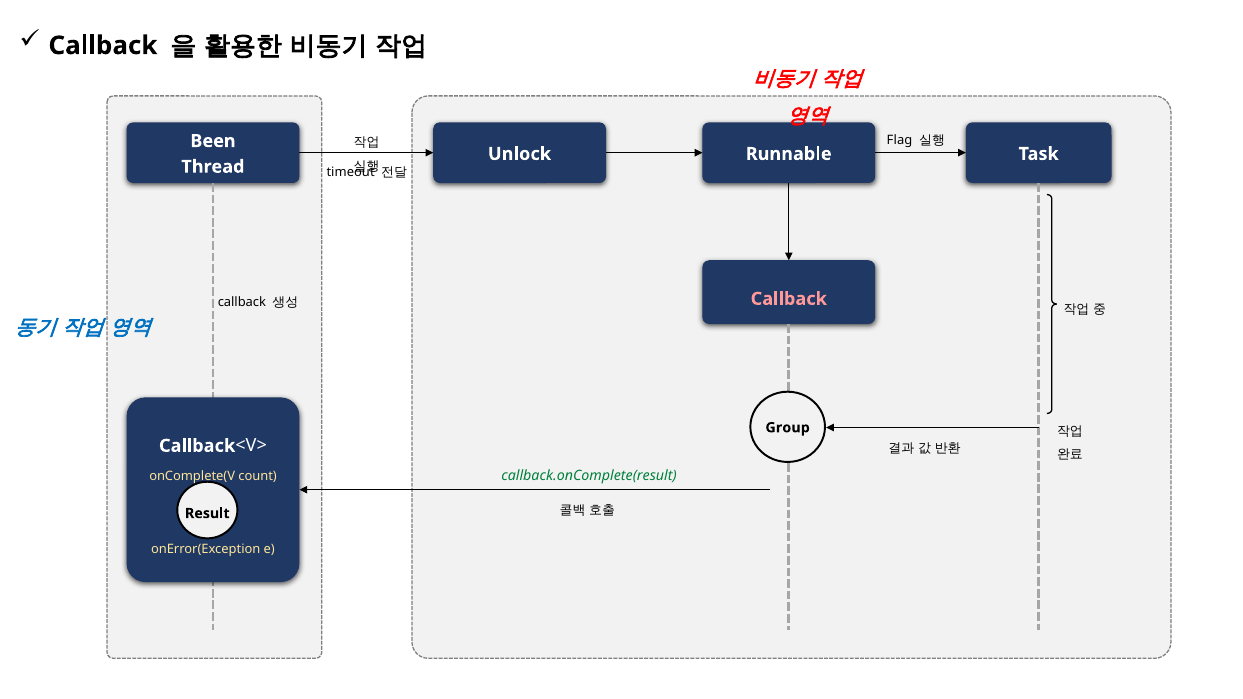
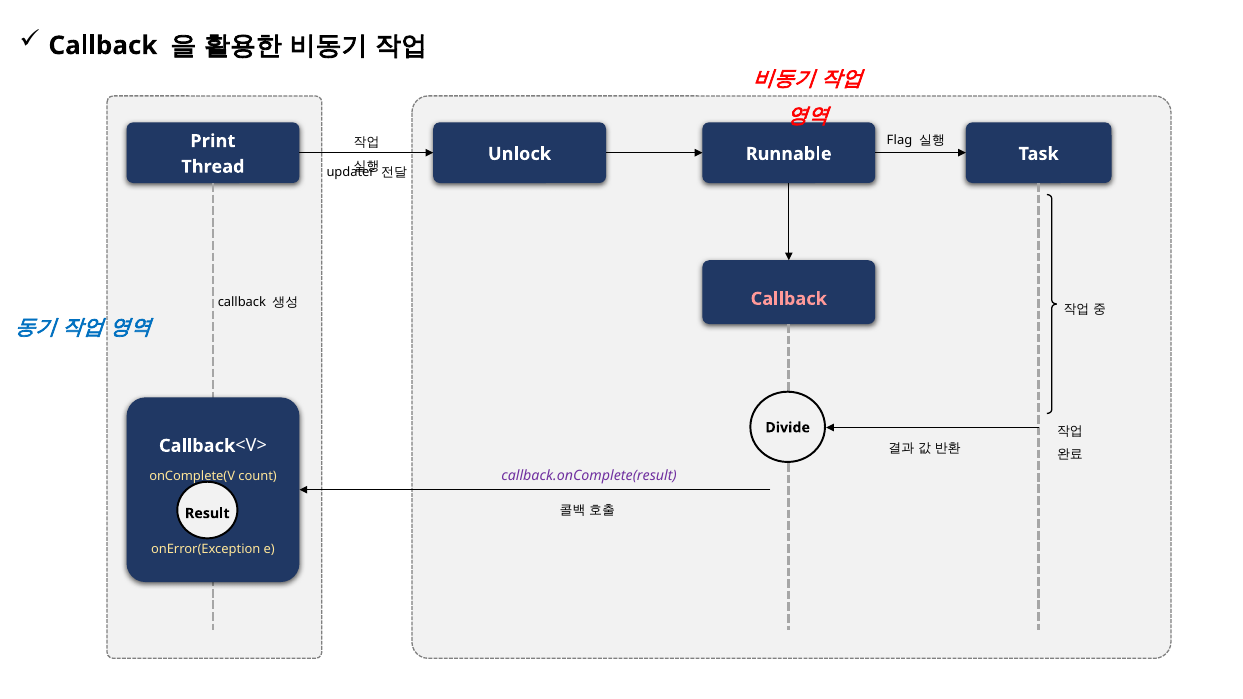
Been: Been -> Print
timeout: timeout -> updater
Group: Group -> Divide
callback.onComplete(result colour: green -> purple
